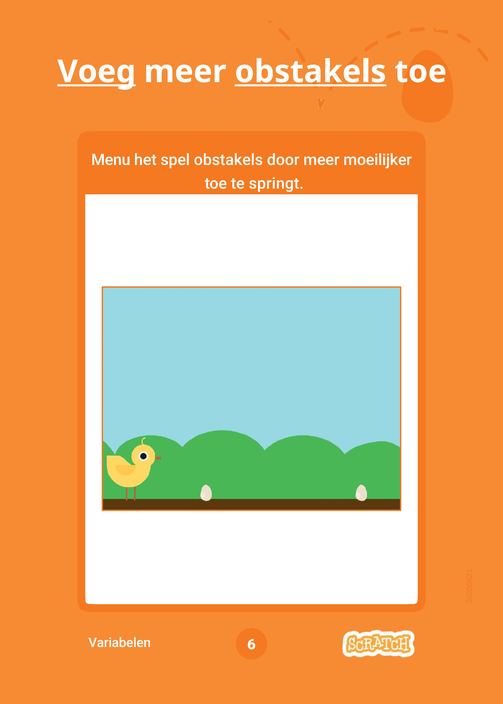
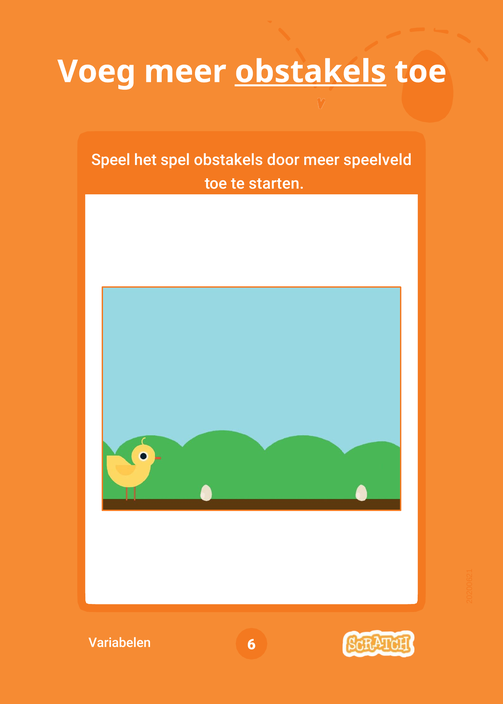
Voeg underline: present -> none
Menu: Menu -> Speel
moeilijker: moeilijker -> speelveld
springt: springt -> starten
